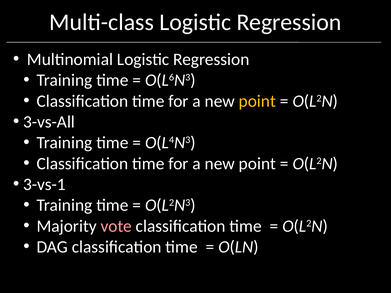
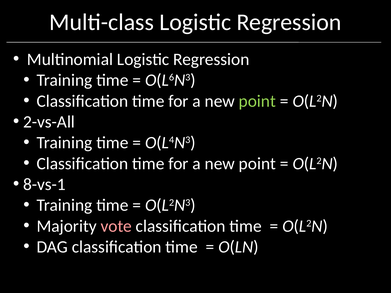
point at (257, 101) colour: yellow -> light green
3-vs-All: 3-vs-All -> 2-vs-All
3-vs-1: 3-vs-1 -> 8-vs-1
